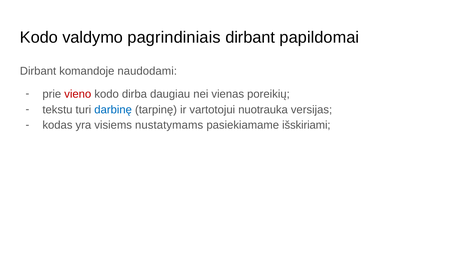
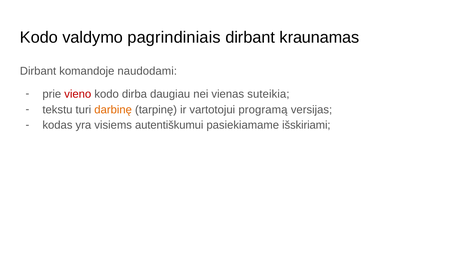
papildomai: papildomai -> kraunamas
poreikių: poreikių -> suteikia
darbinę colour: blue -> orange
nuotrauka: nuotrauka -> programą
nustatymams: nustatymams -> autentiškumui
